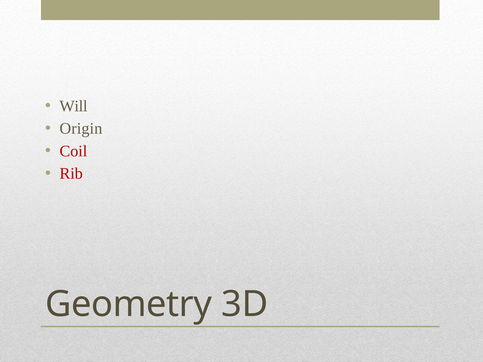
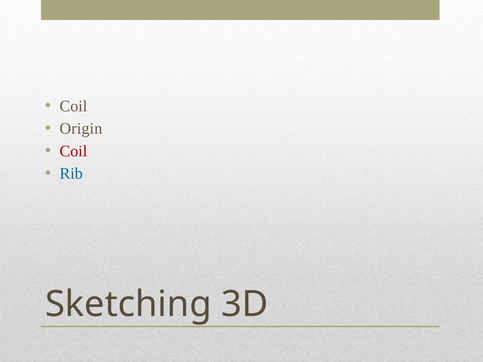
Will at (73, 106): Will -> Coil
Rib colour: red -> blue
Geometry: Geometry -> Sketching
